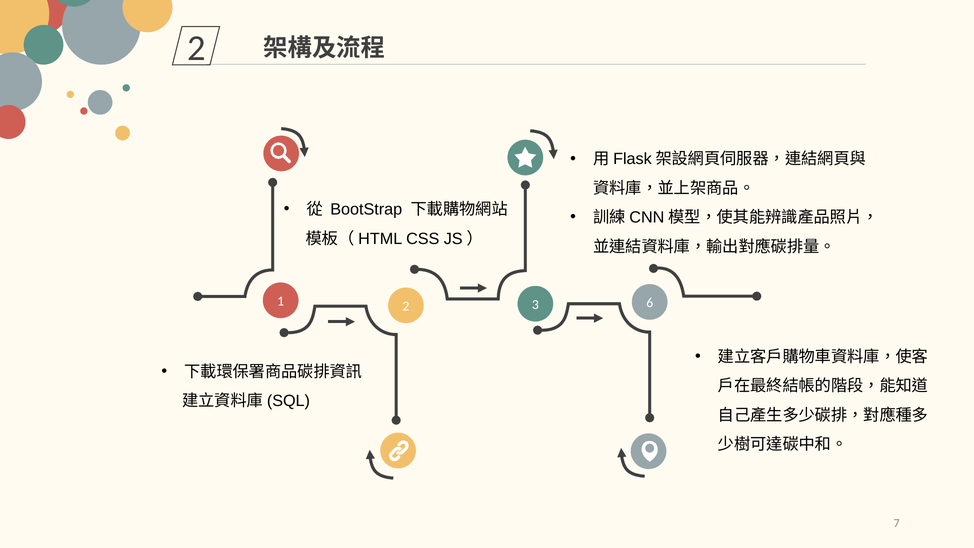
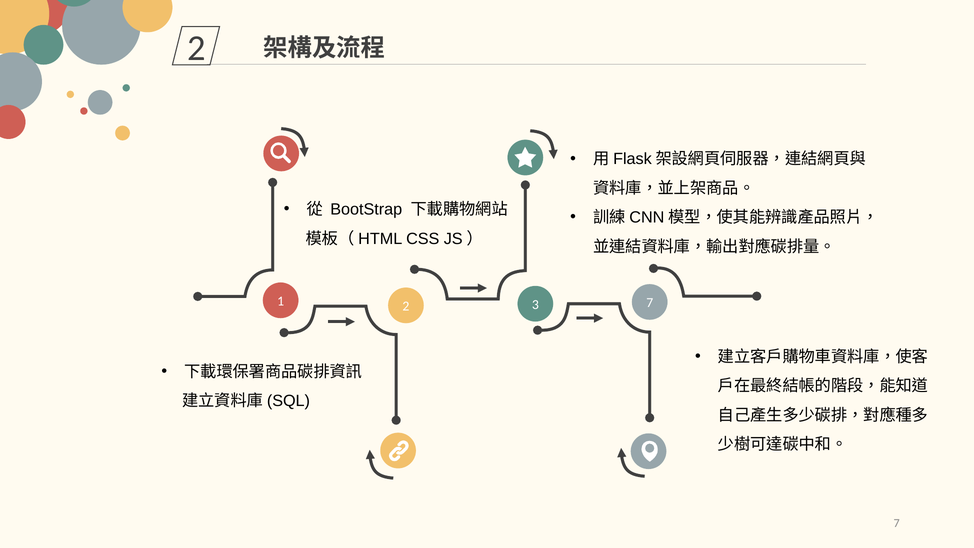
3 6: 6 -> 7
